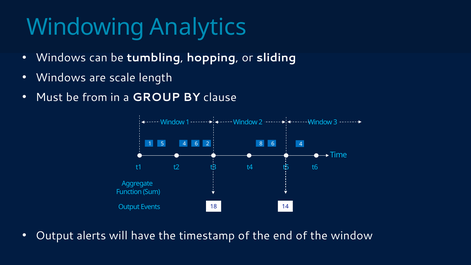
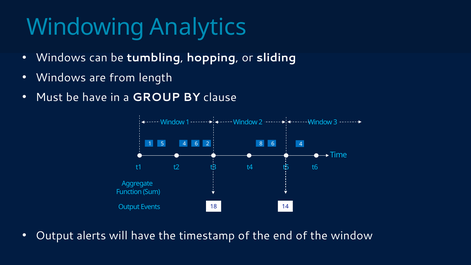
scale: scale -> from
be from: from -> have
